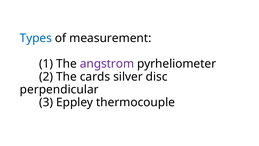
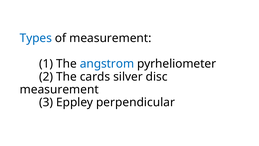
angstrom colour: purple -> blue
perpendicular at (59, 89): perpendicular -> measurement
thermocouple: thermocouple -> perpendicular
